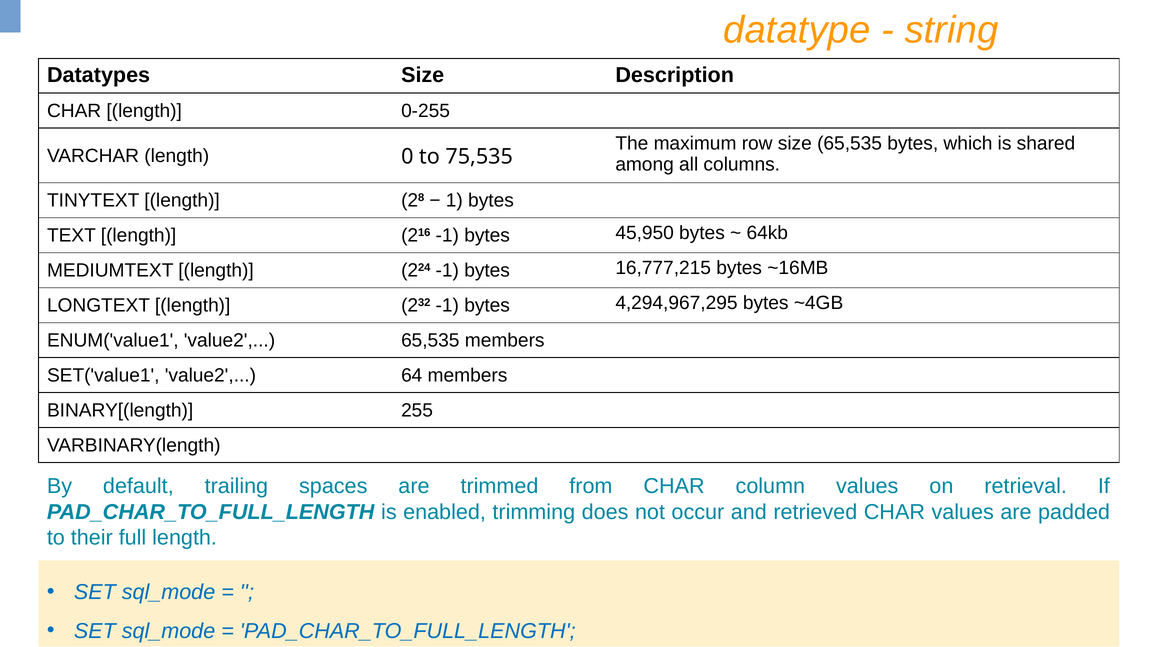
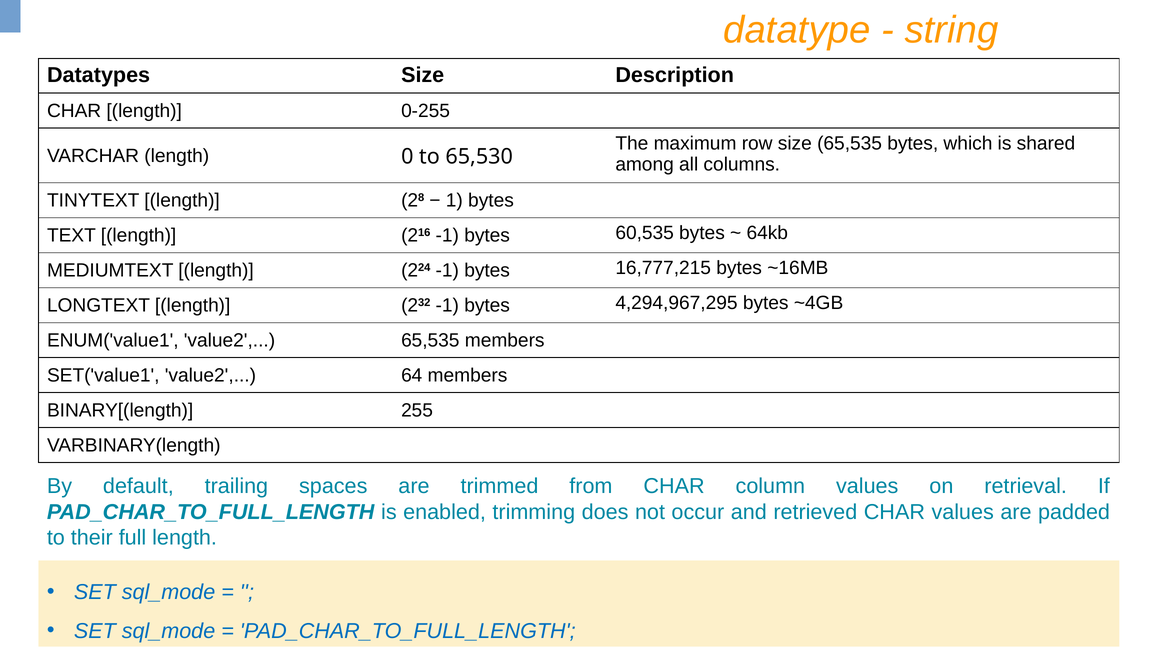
75,535: 75,535 -> 65,530
45,950: 45,950 -> 60,535
